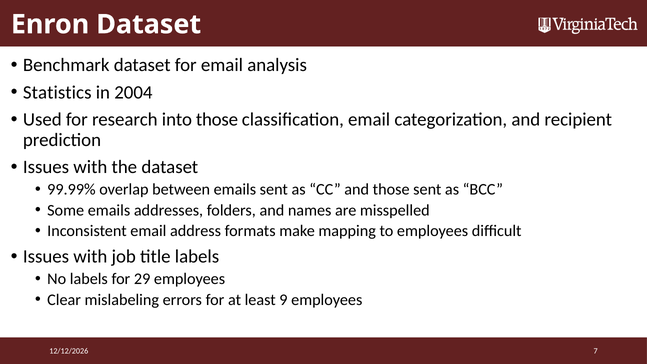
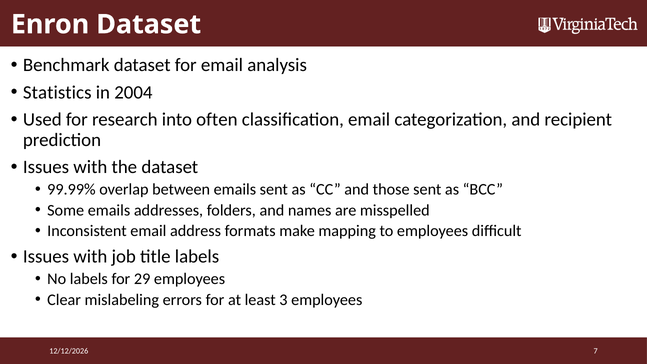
into those: those -> often
9: 9 -> 3
